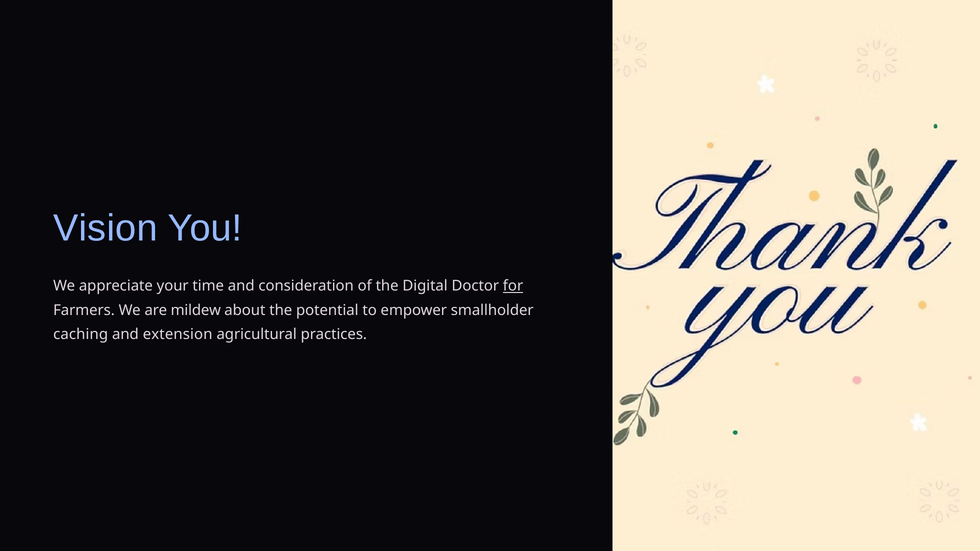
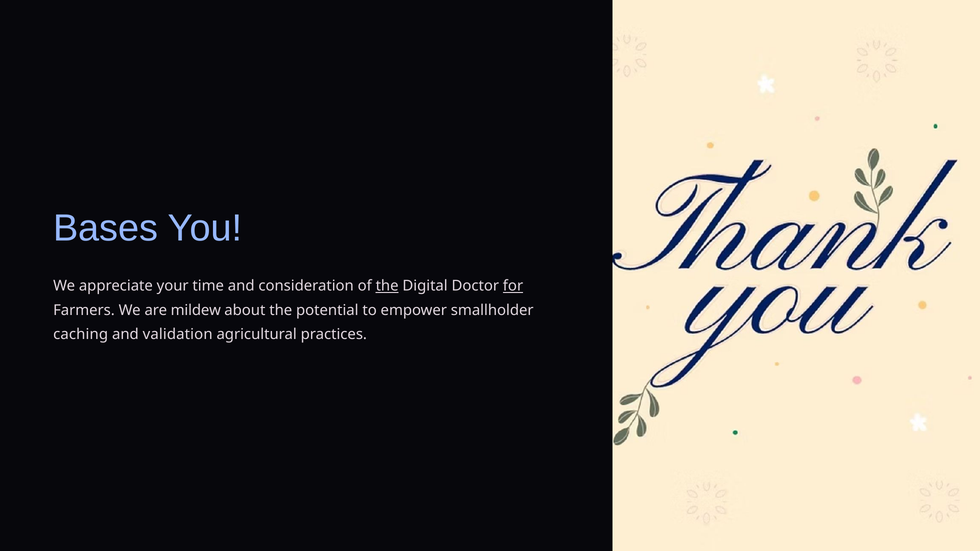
Vision: Vision -> Bases
the at (387, 286) underline: none -> present
extension: extension -> validation
